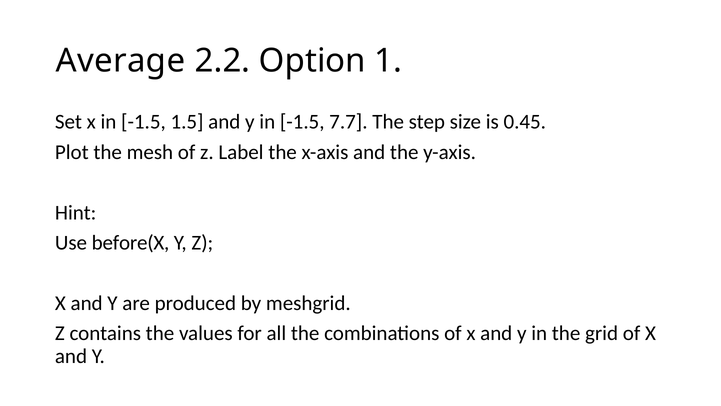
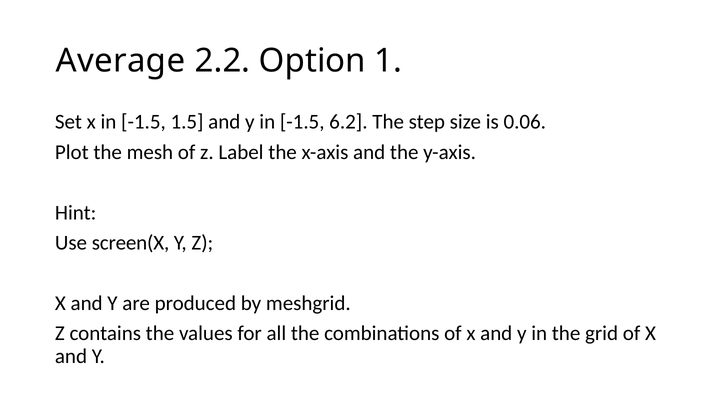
7.7: 7.7 -> 6.2
0.45: 0.45 -> 0.06
before(X: before(X -> screen(X
